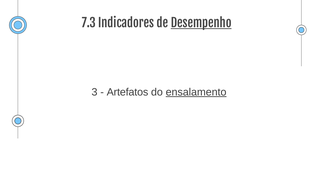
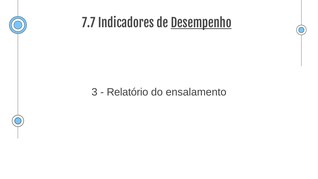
7.3: 7.3 -> 7.7
Artefatos: Artefatos -> Relatório
ensalamento underline: present -> none
